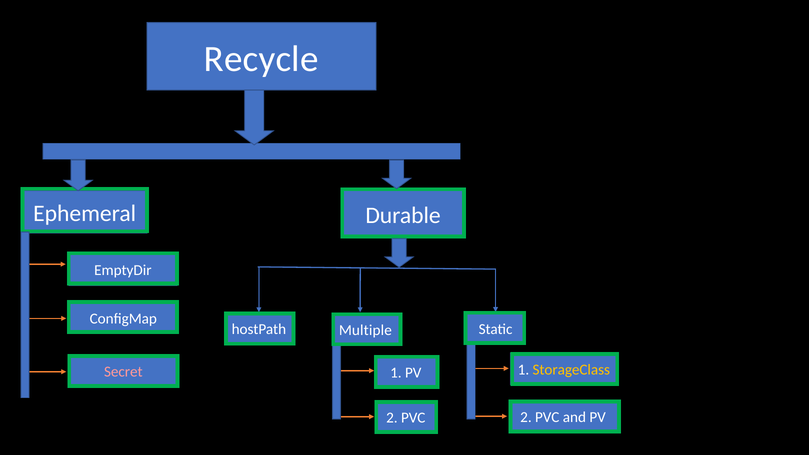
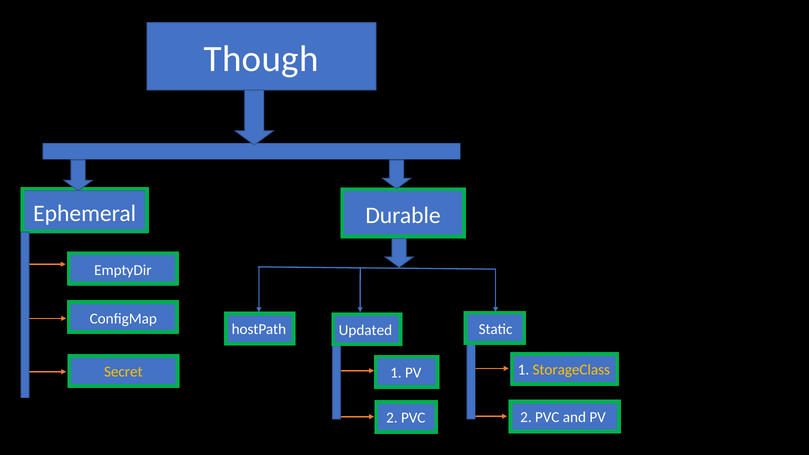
Recycle: Recycle -> Though
Multiple: Multiple -> Updated
Secret colour: pink -> yellow
